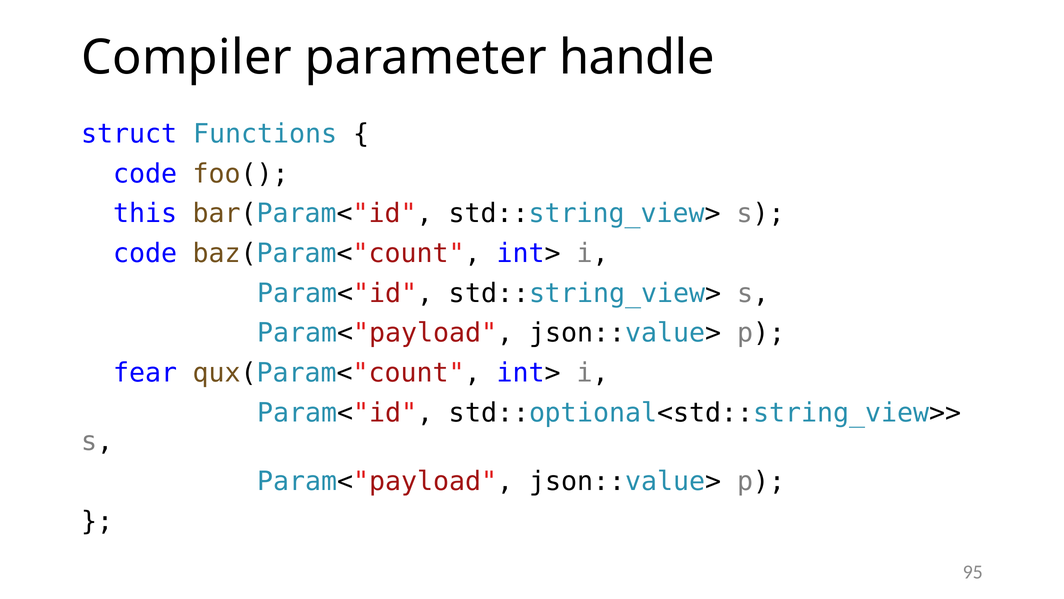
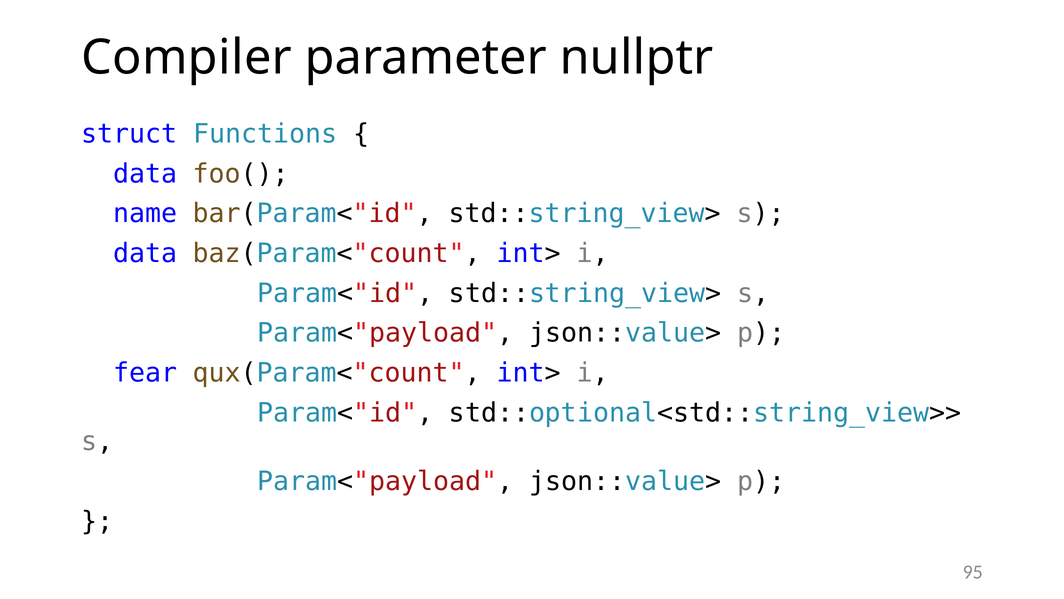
handle: handle -> nullptr
code at (145, 174): code -> data
this: this -> name
code at (145, 253): code -> data
